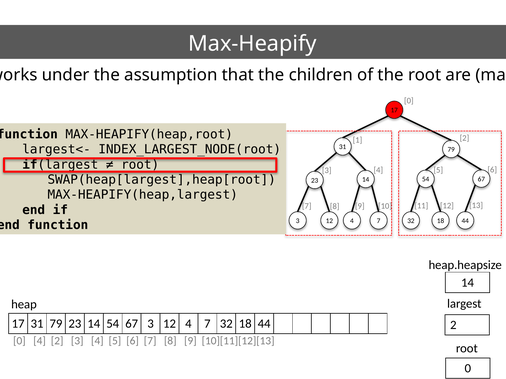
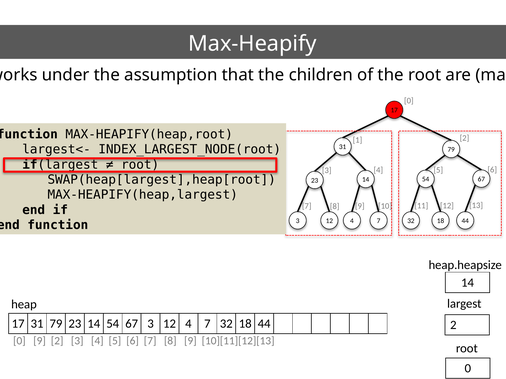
0 4: 4 -> 9
